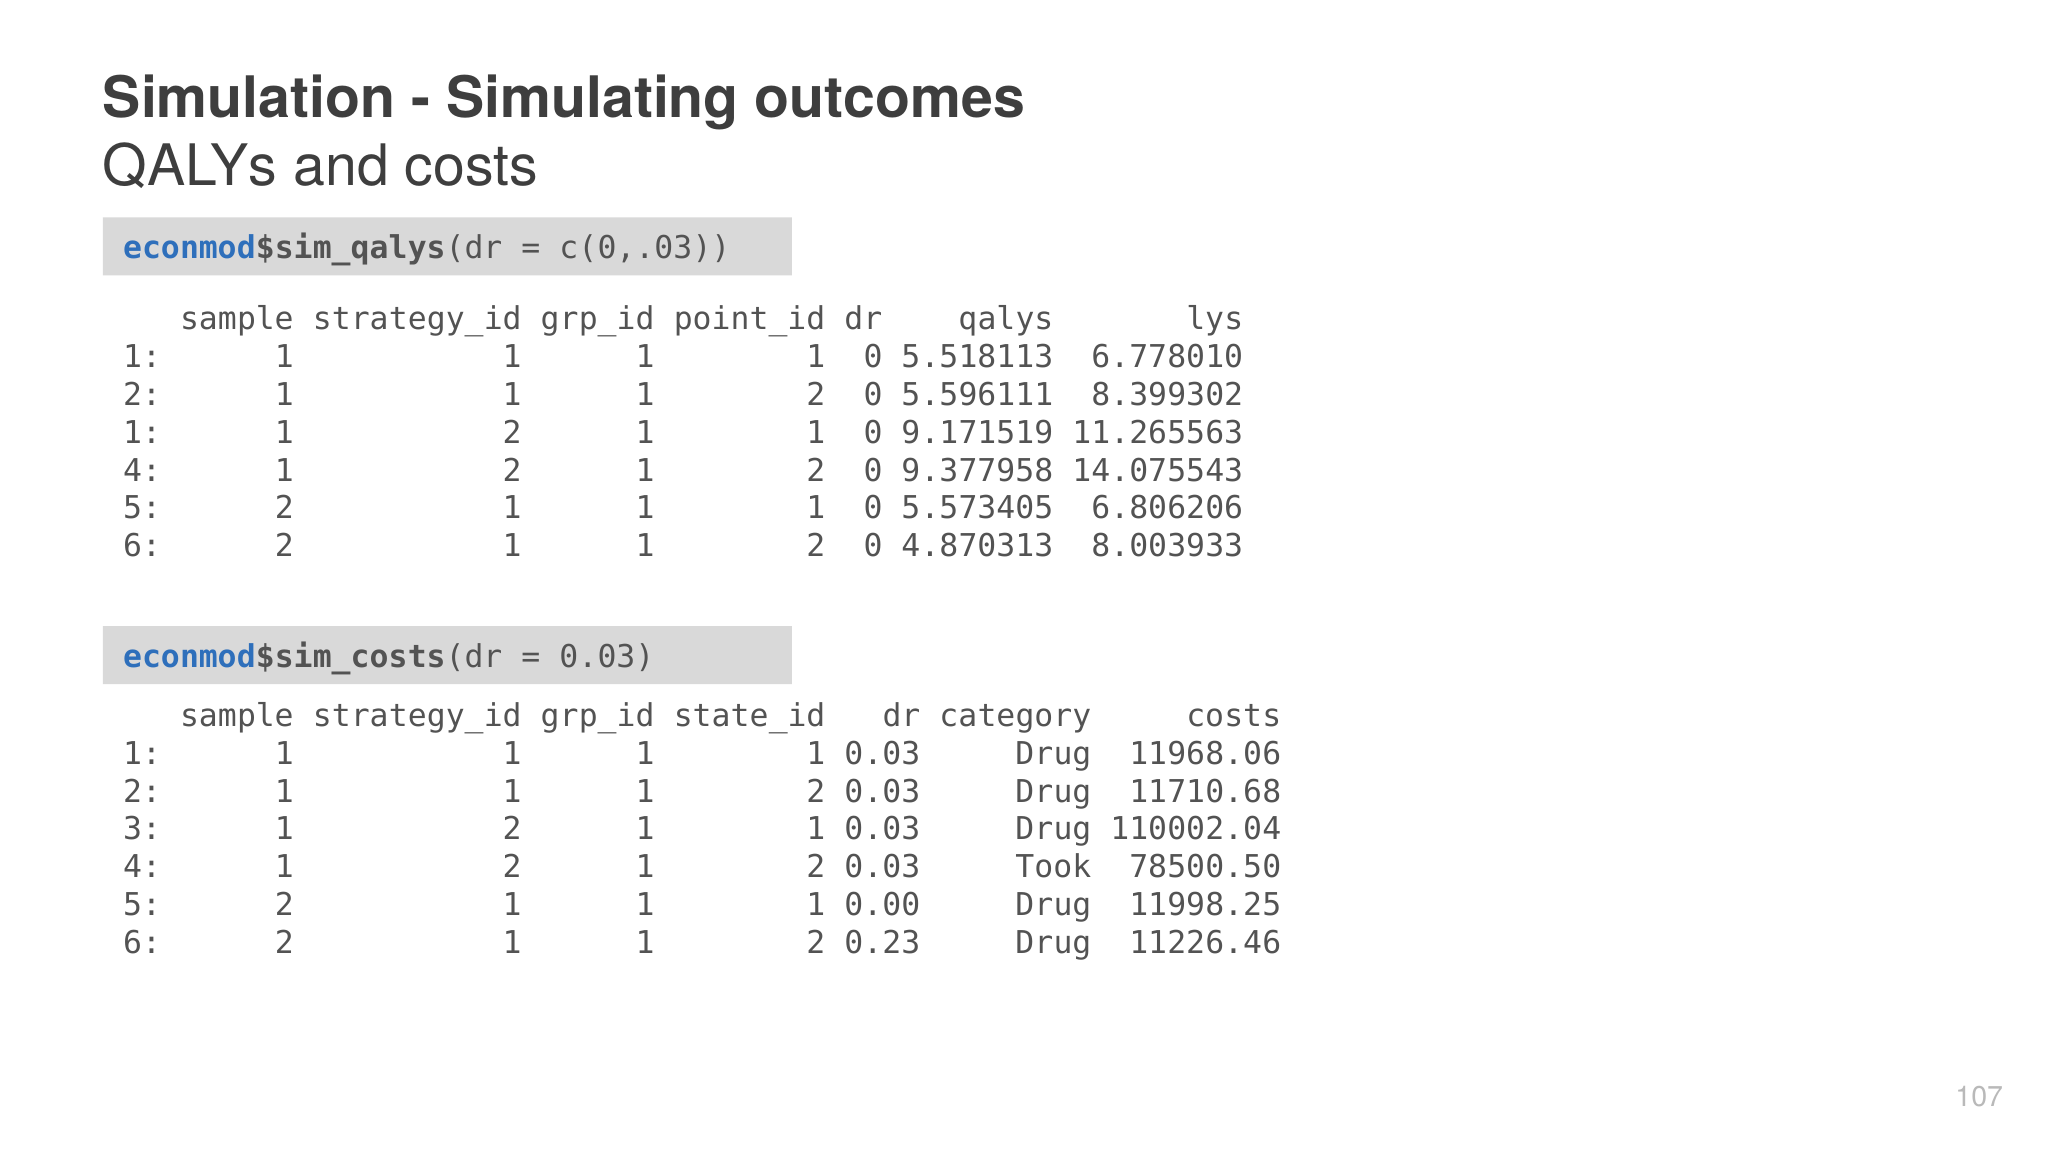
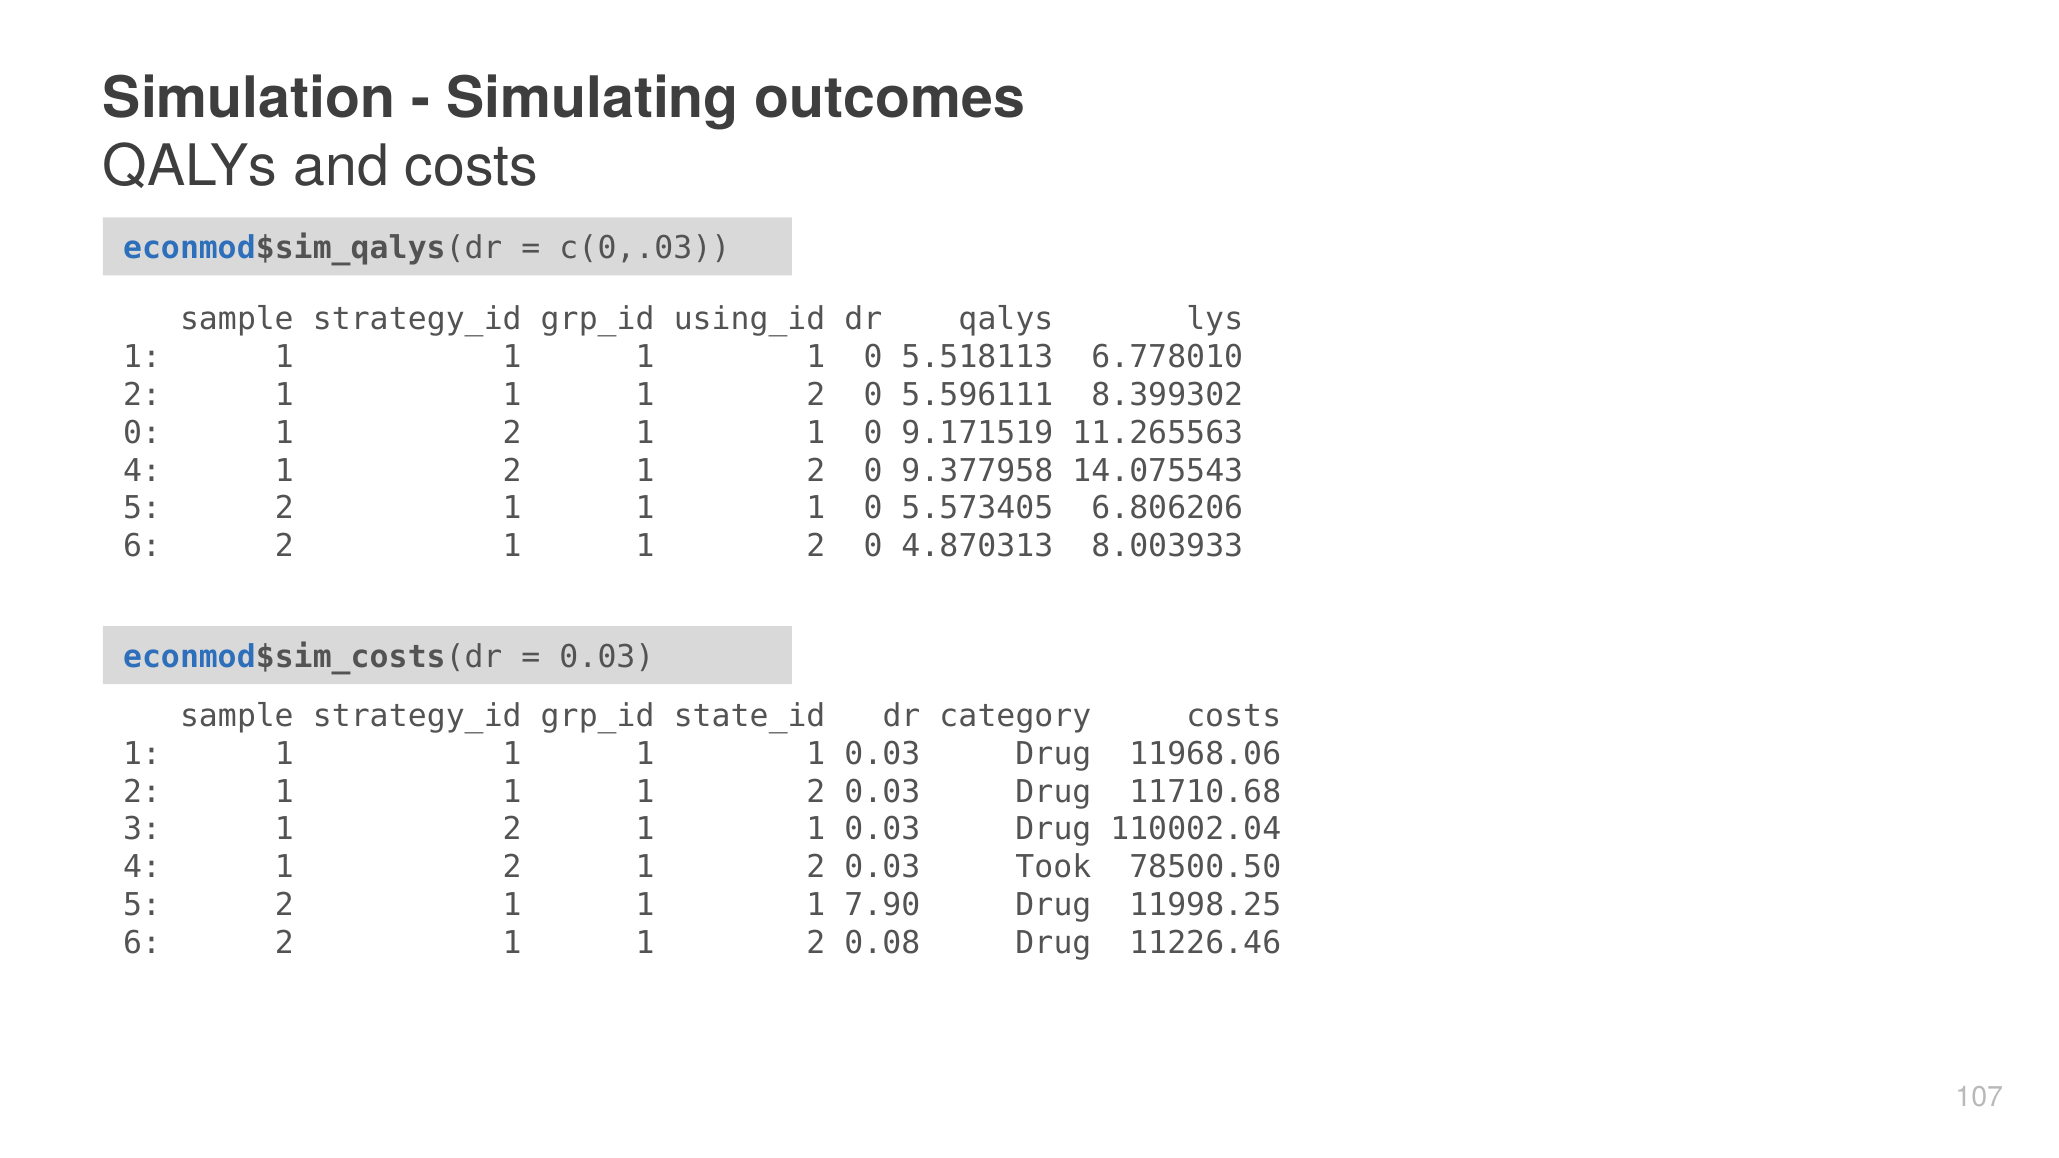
point_id: point_id -> using_id
1 at (142, 433): 1 -> 0
0.00: 0.00 -> 7.90
0.23: 0.23 -> 0.08
